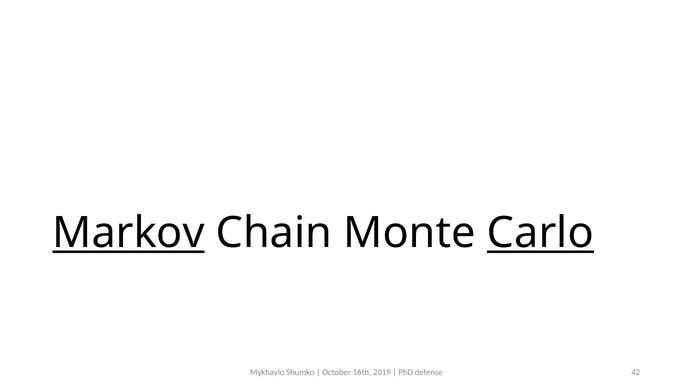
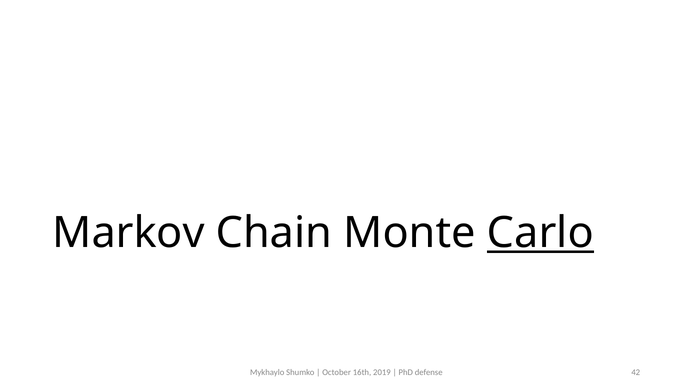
Markov underline: present -> none
